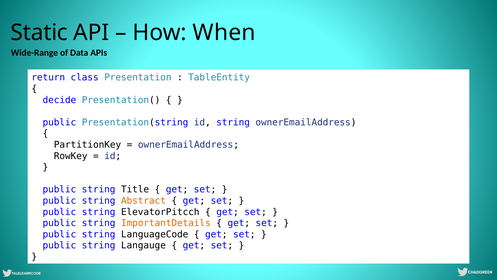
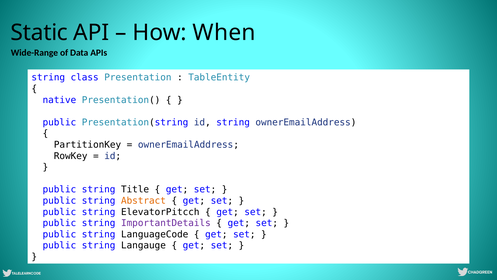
return at (48, 77): return -> string
decide: decide -> native
ImportantDetails colour: orange -> purple
